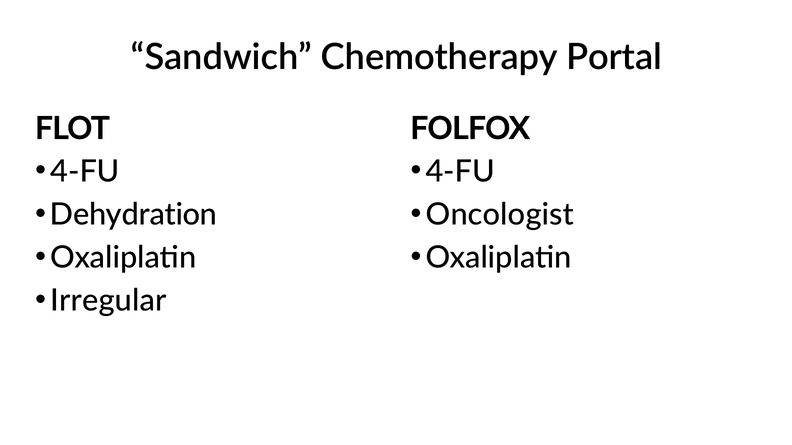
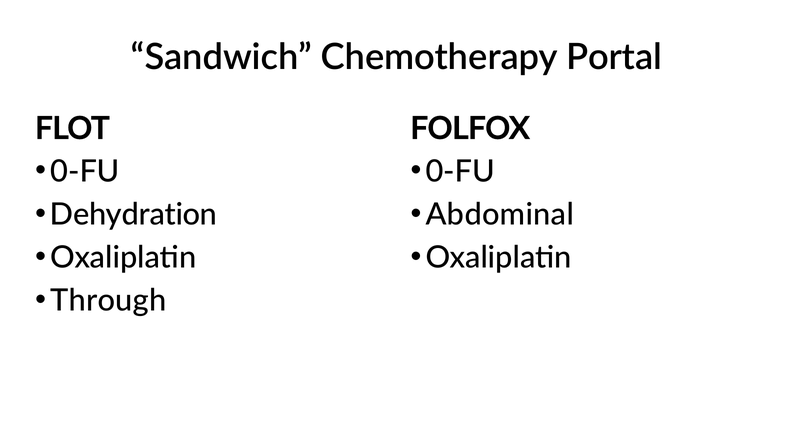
4-FU at (85, 172): 4-FU -> 0-FU
4-FU at (460, 172): 4-FU -> 0-FU
Oncologist: Oncologist -> Abdominal
Irregular: Irregular -> Through
